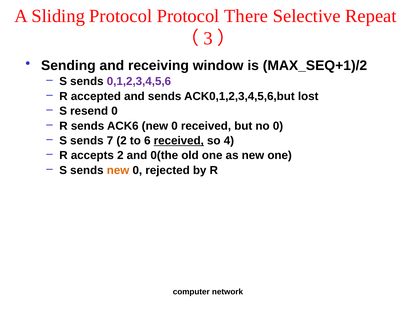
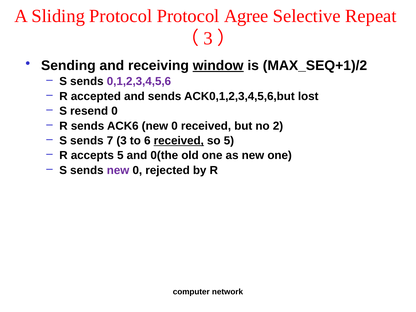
There: There -> Agree
window underline: none -> present
no 0: 0 -> 2
7 2: 2 -> 3
so 4: 4 -> 5
accepts 2: 2 -> 5
new at (118, 170) colour: orange -> purple
